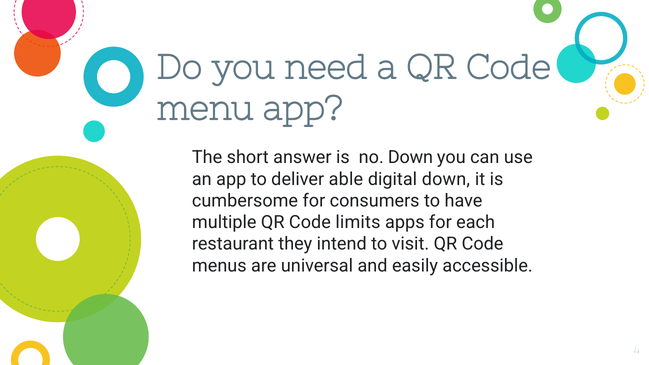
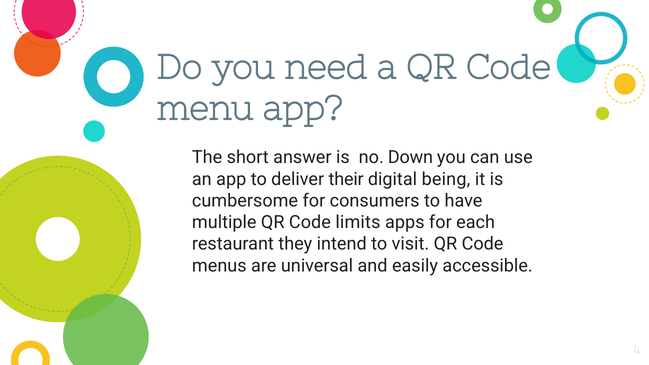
able: able -> their
digital down: down -> being
